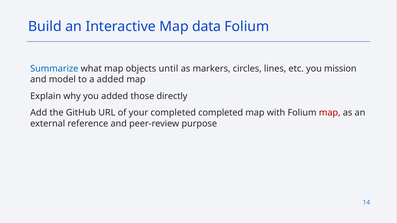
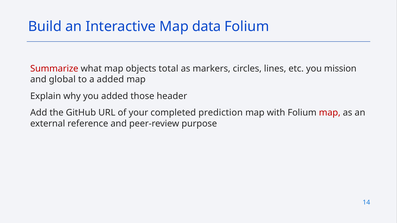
Summarize colour: blue -> red
until: until -> total
model: model -> global
directly: directly -> header
completed completed: completed -> prediction
